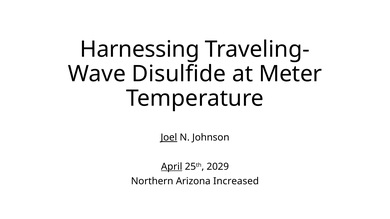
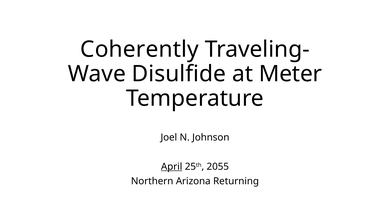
Harnessing: Harnessing -> Coherently
Joel underline: present -> none
2029: 2029 -> 2055
Increased: Increased -> Returning
